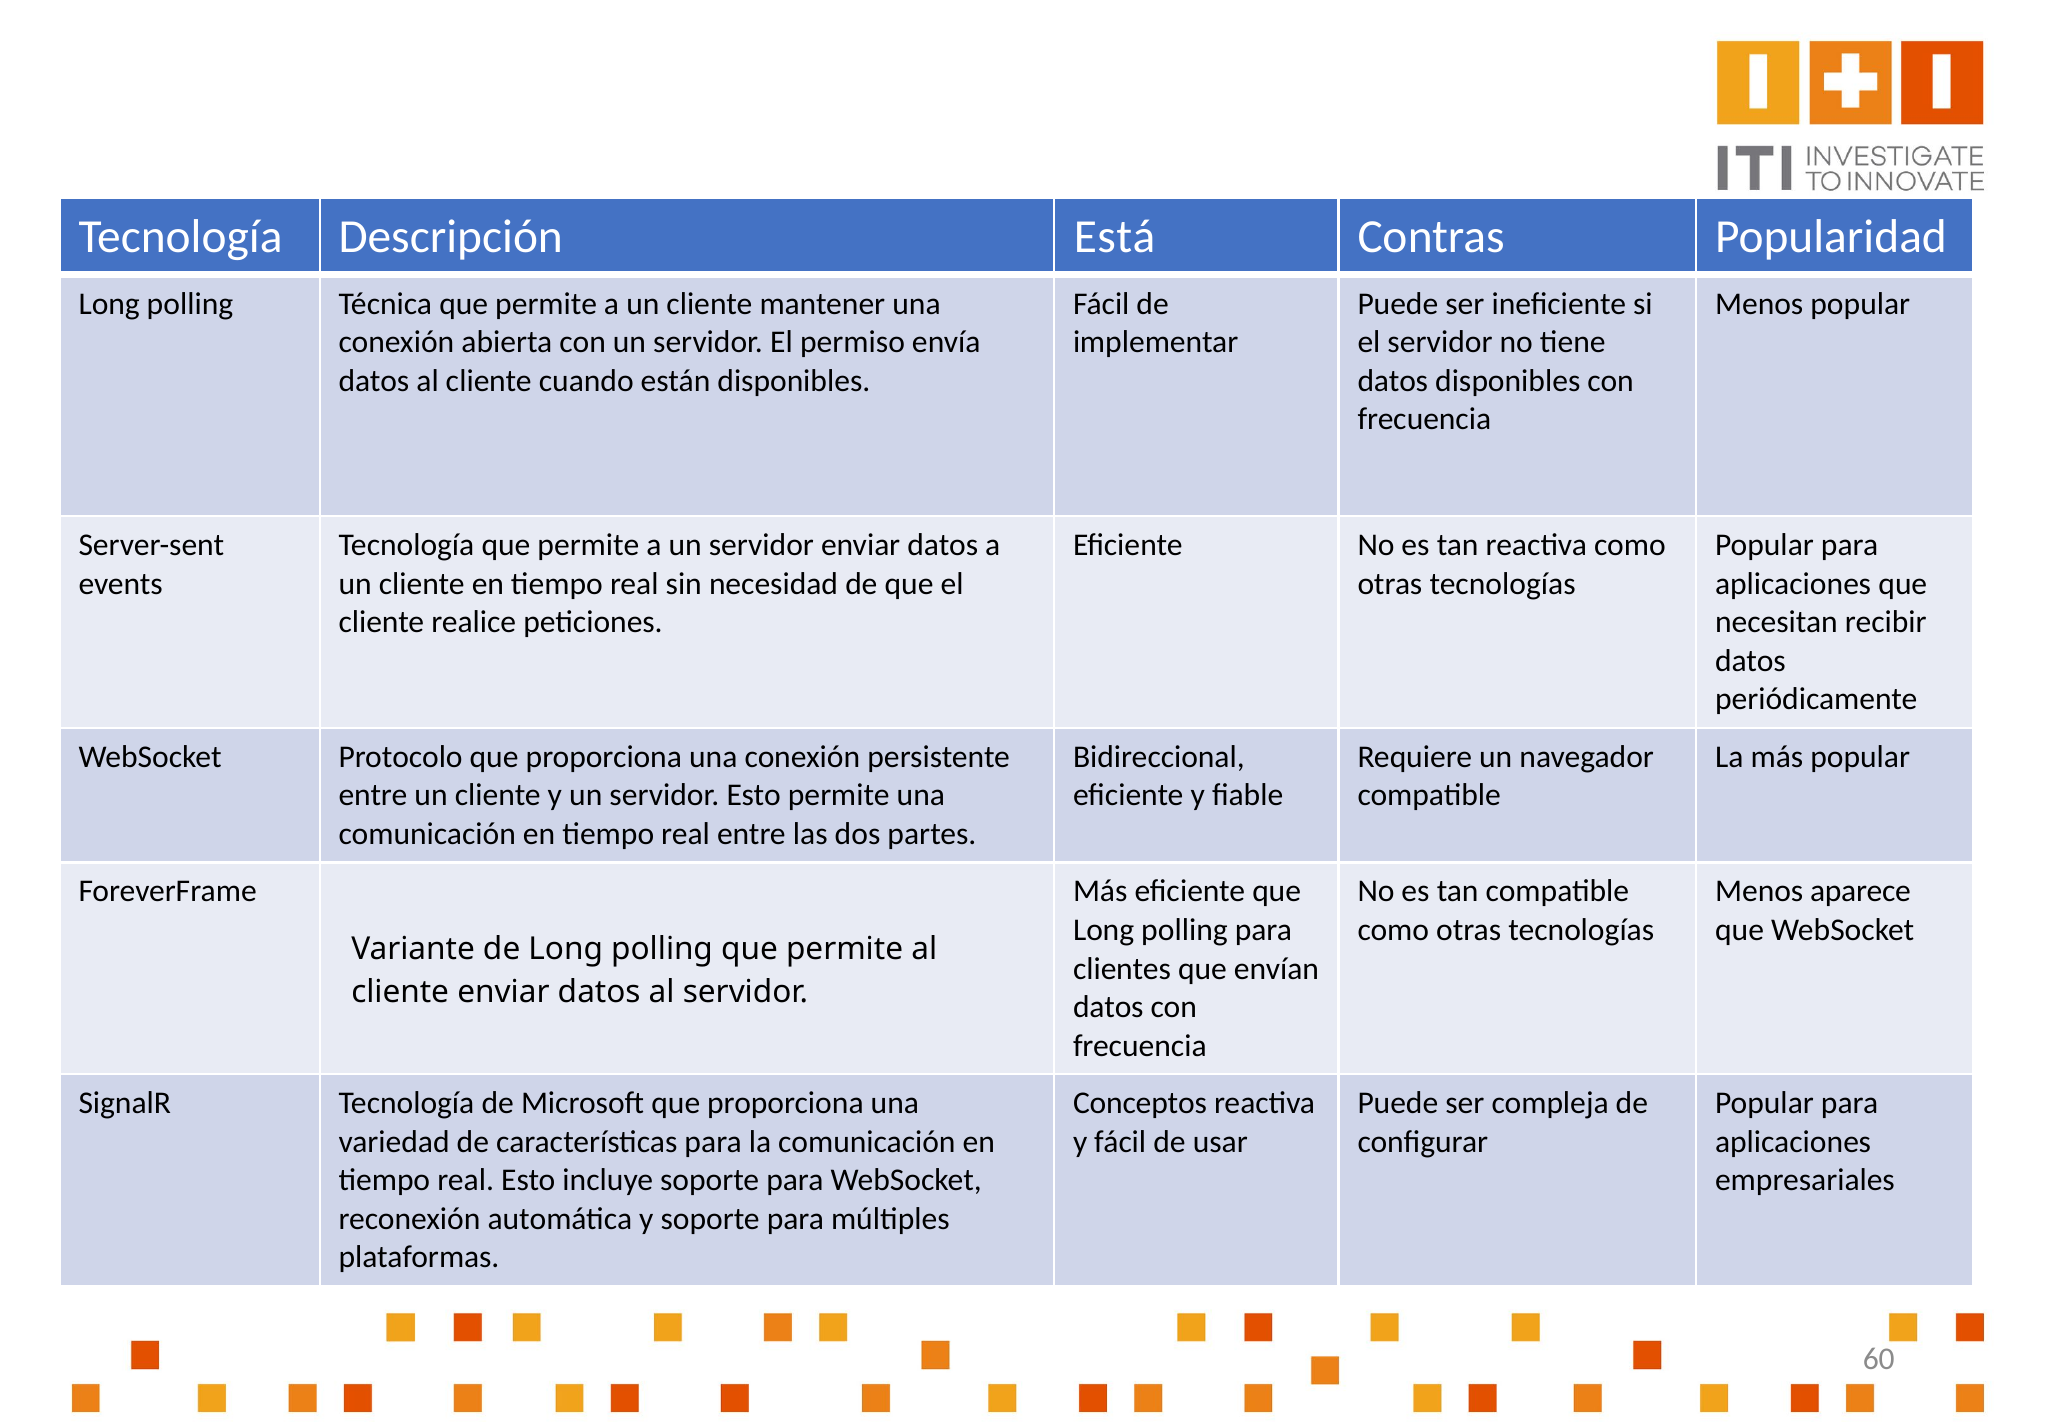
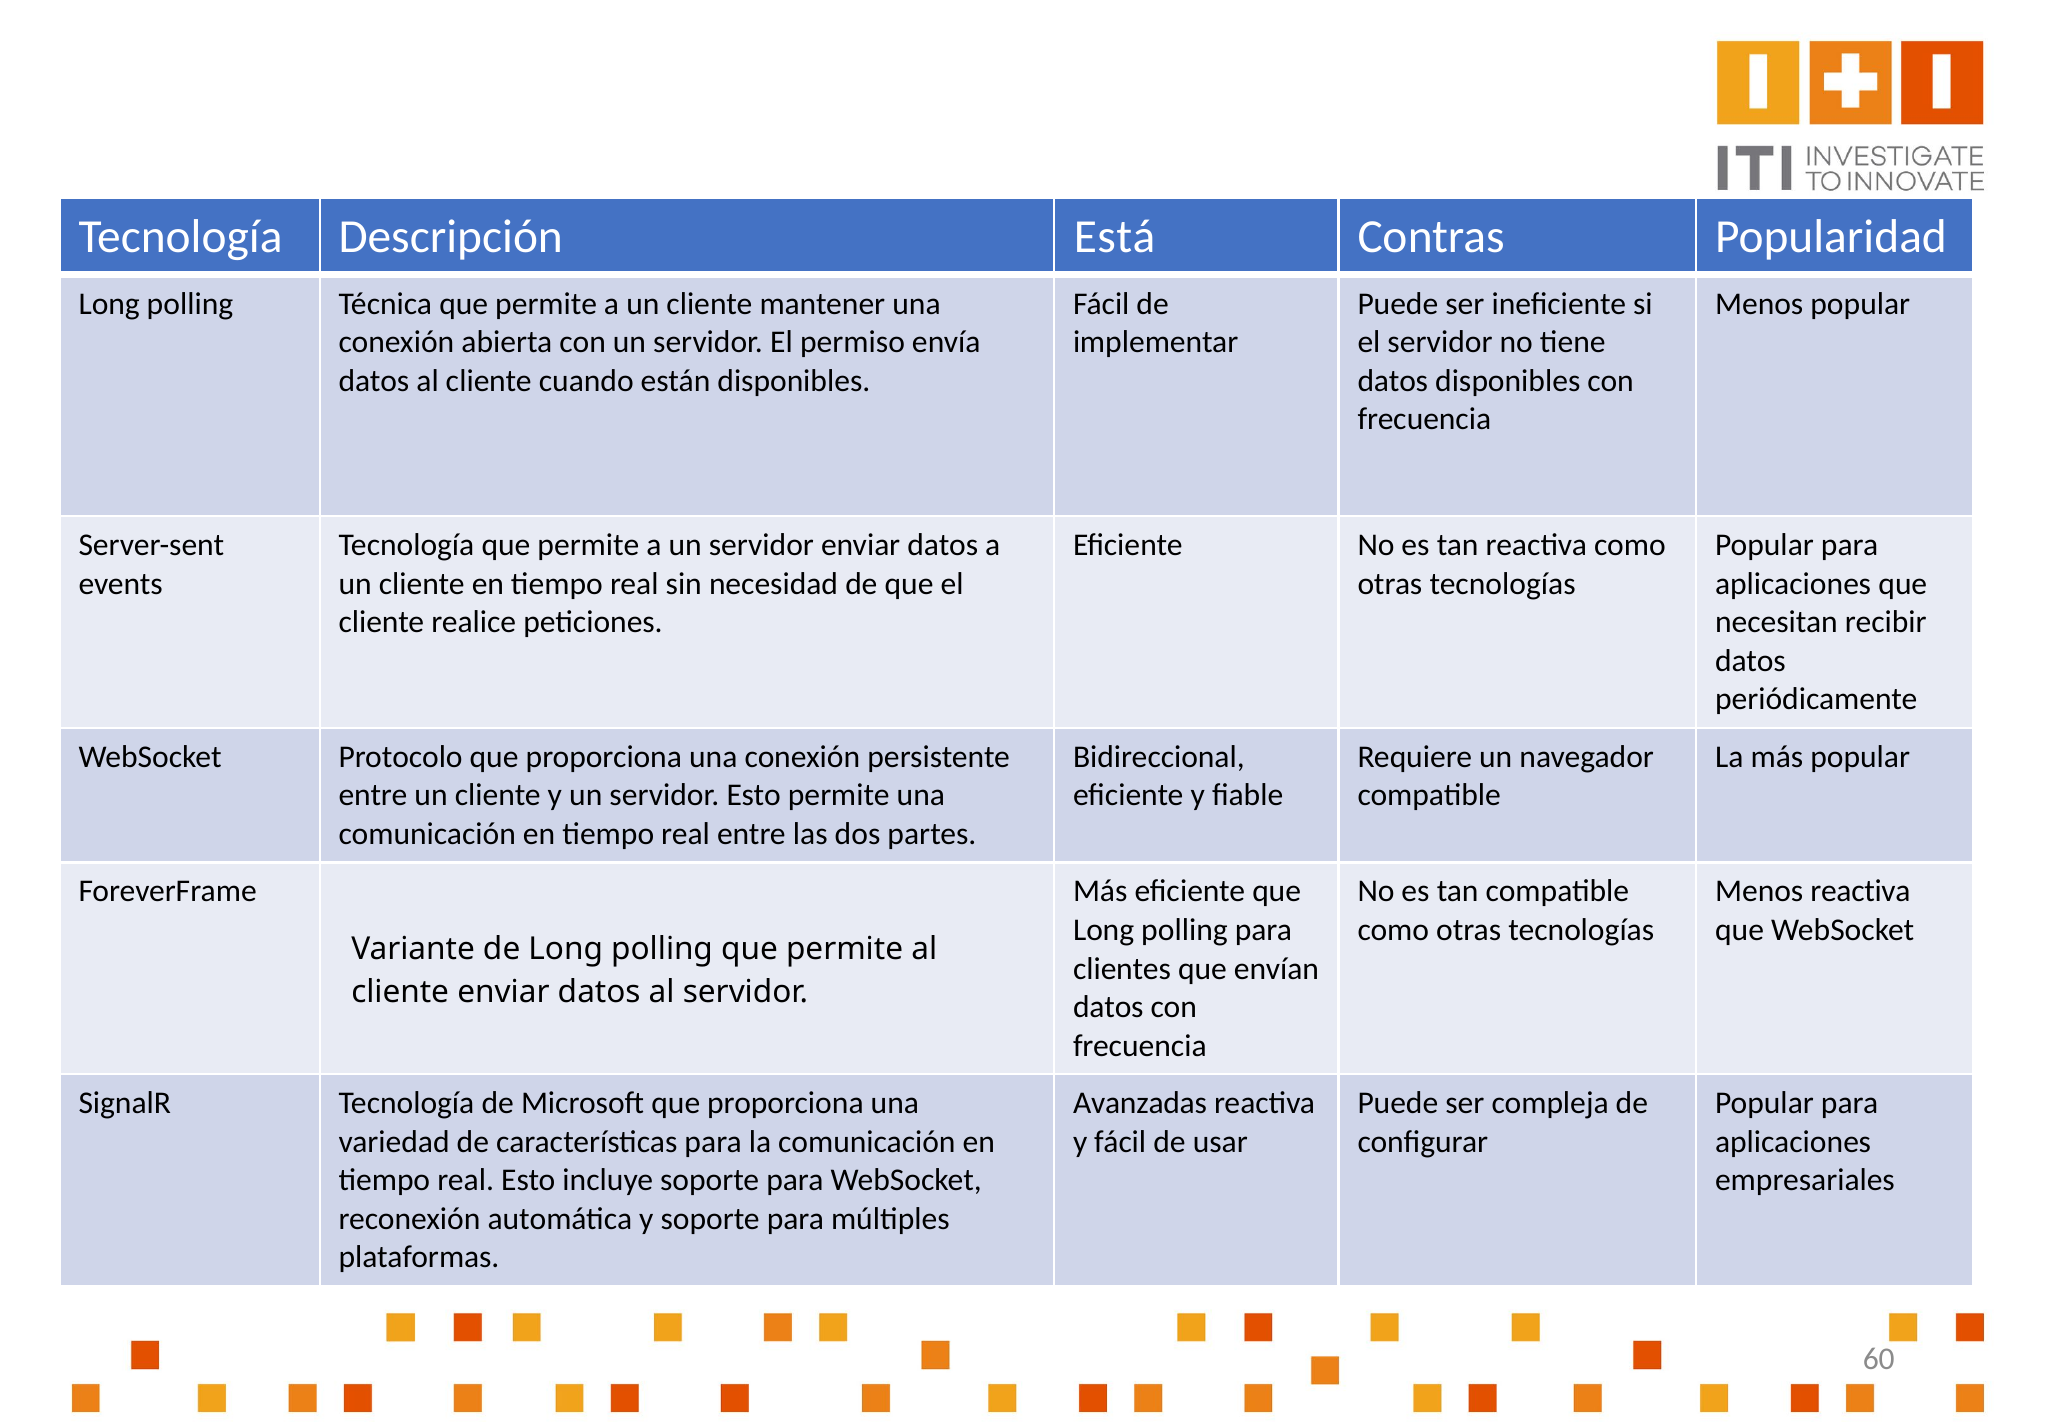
Menos aparece: aparece -> reactiva
Conceptos: Conceptos -> Avanzadas
